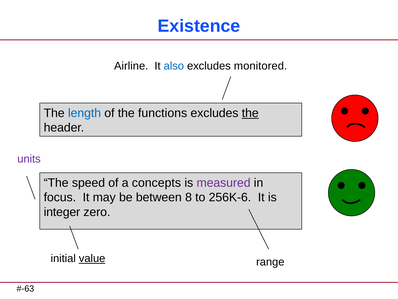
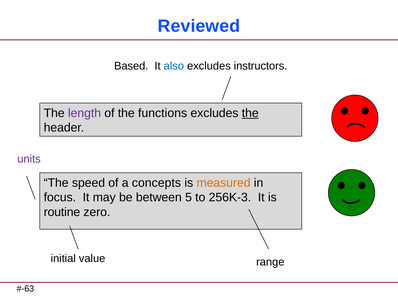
Existence: Existence -> Reviewed
Airline: Airline -> Based
monitored: monitored -> instructors
length colour: blue -> purple
measured colour: purple -> orange
8: 8 -> 5
256K-6: 256K-6 -> 256K-3
integer: integer -> routine
value underline: present -> none
